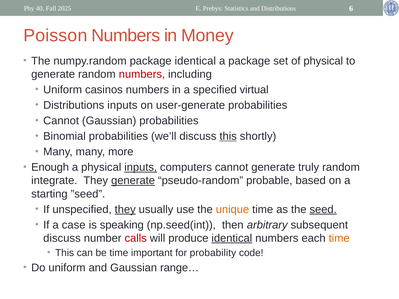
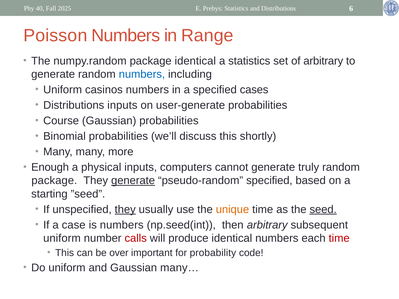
Money: Money -> Range
a package: package -> statistics
of physical: physical -> arbitrary
numbers at (142, 74) colour: red -> blue
virtual: virtual -> cases
Cannot at (61, 121): Cannot -> Course
this at (228, 136) underline: present -> none
inputs at (141, 167) underline: present -> none
integrate at (54, 181): integrate -> package
pseudo-random probable: probable -> specified
is speaking: speaking -> numbers
discuss at (62, 238): discuss -> uniform
identical at (232, 238) underline: present -> none
time at (339, 238) colour: orange -> red
be time: time -> over
range…: range… -> many…
